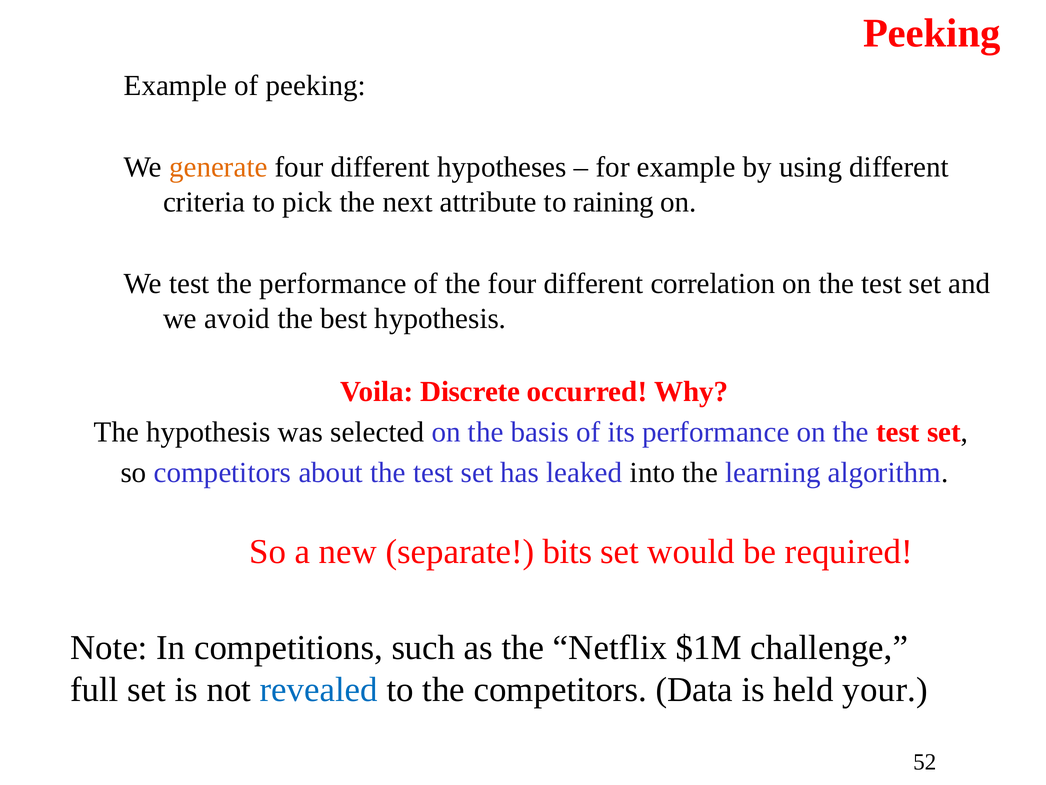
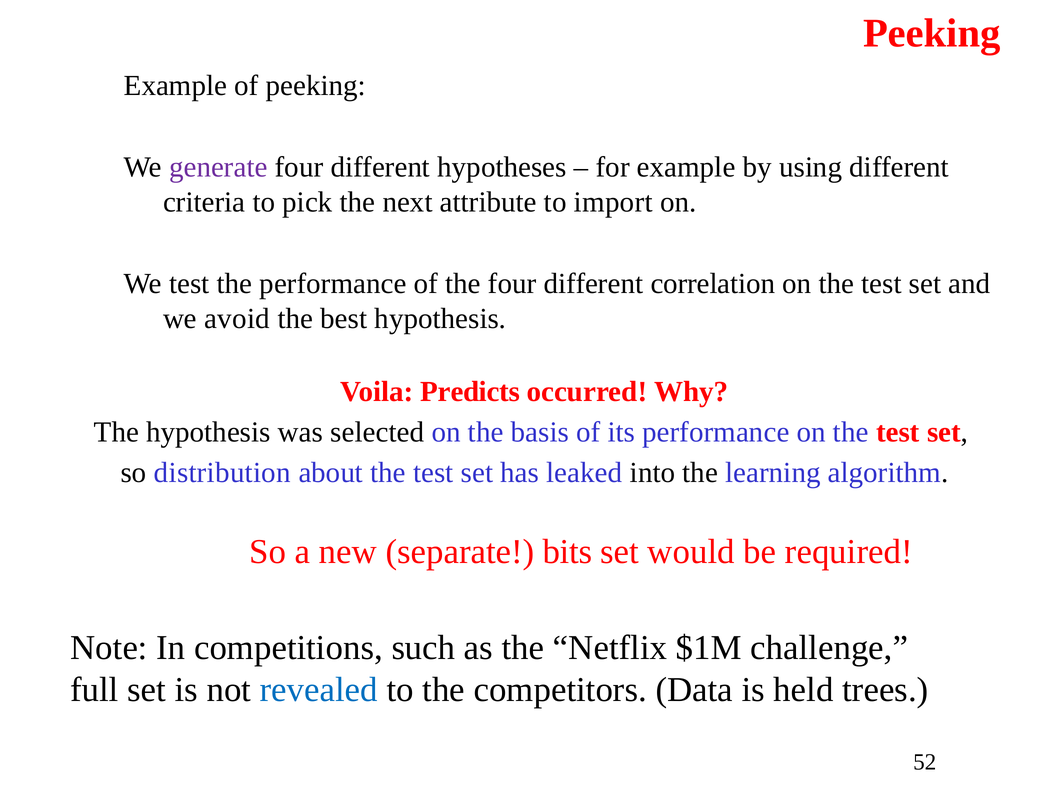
generate colour: orange -> purple
raining: raining -> import
Discrete: Discrete -> Predicts
so competitors: competitors -> distribution
your: your -> trees
